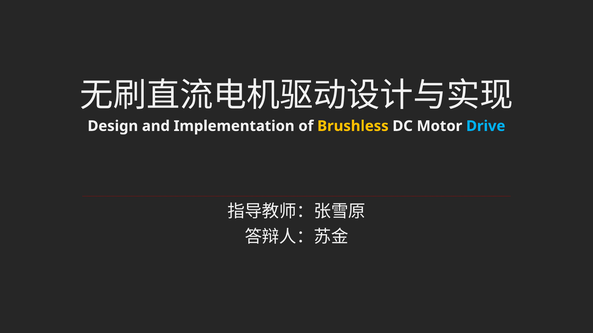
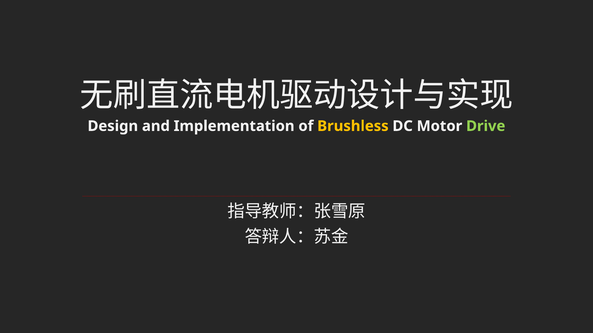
Drive colour: light blue -> light green
